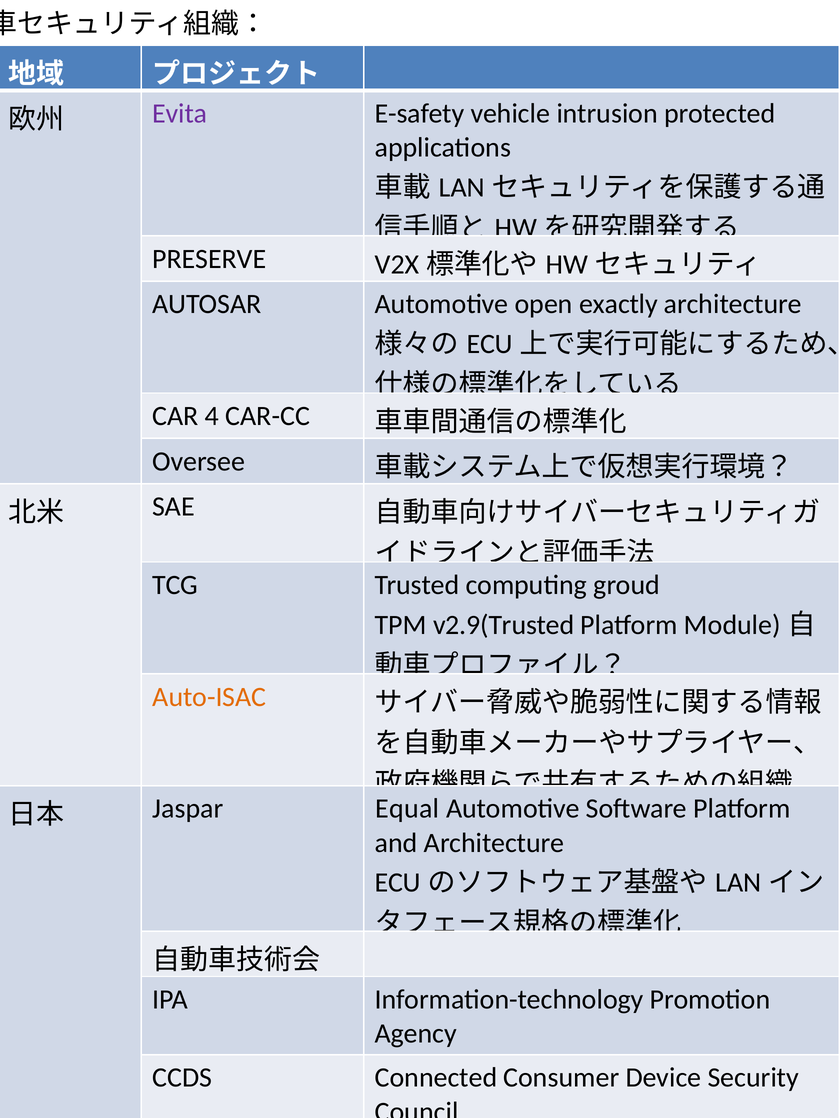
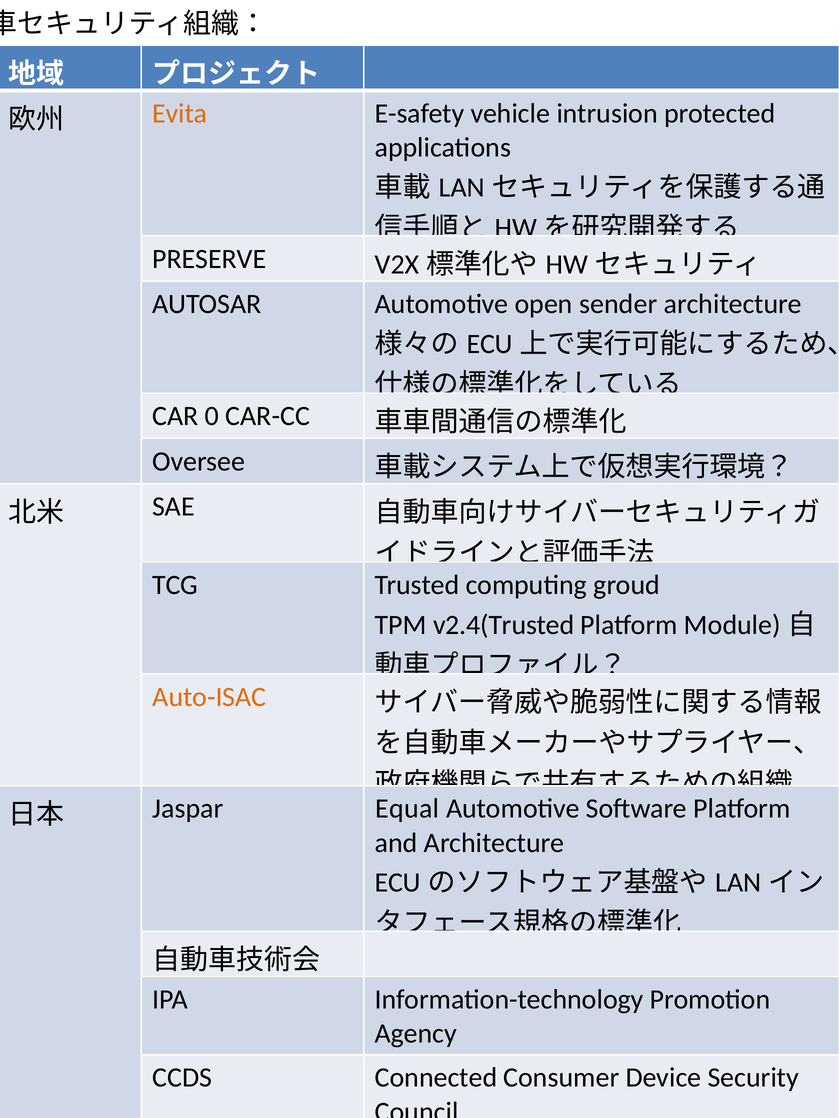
Evita colour: purple -> orange
exactly: exactly -> sender
4: 4 -> 0
v2.9(Trusted: v2.9(Trusted -> v2.4(Trusted
